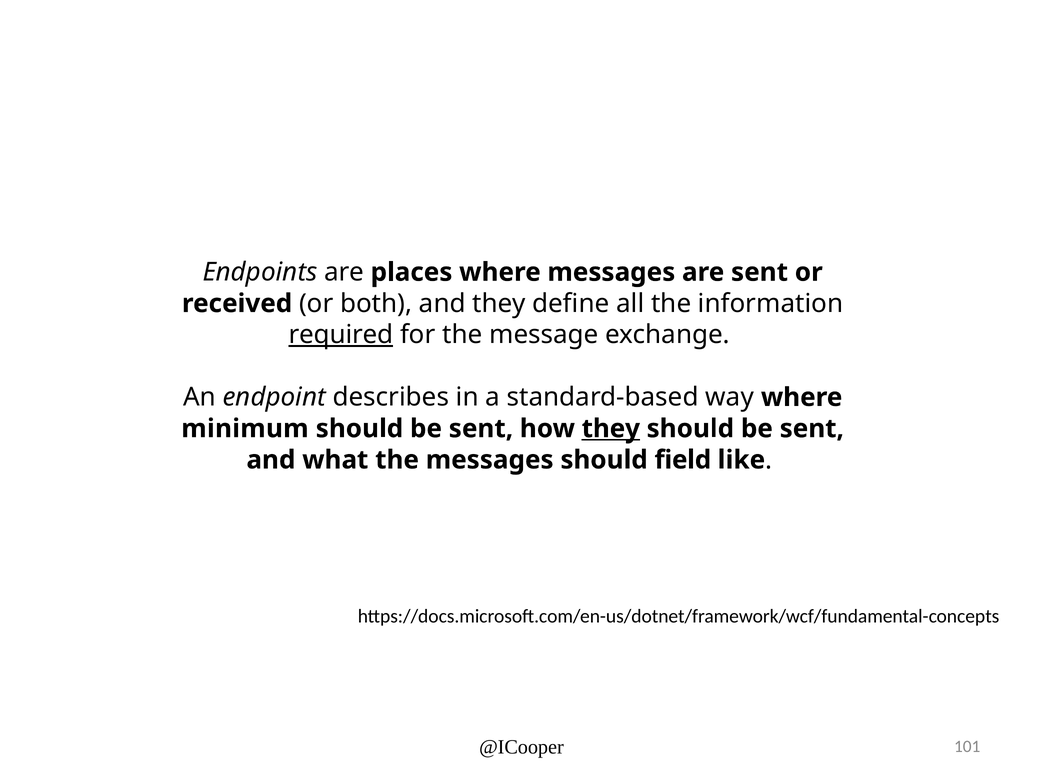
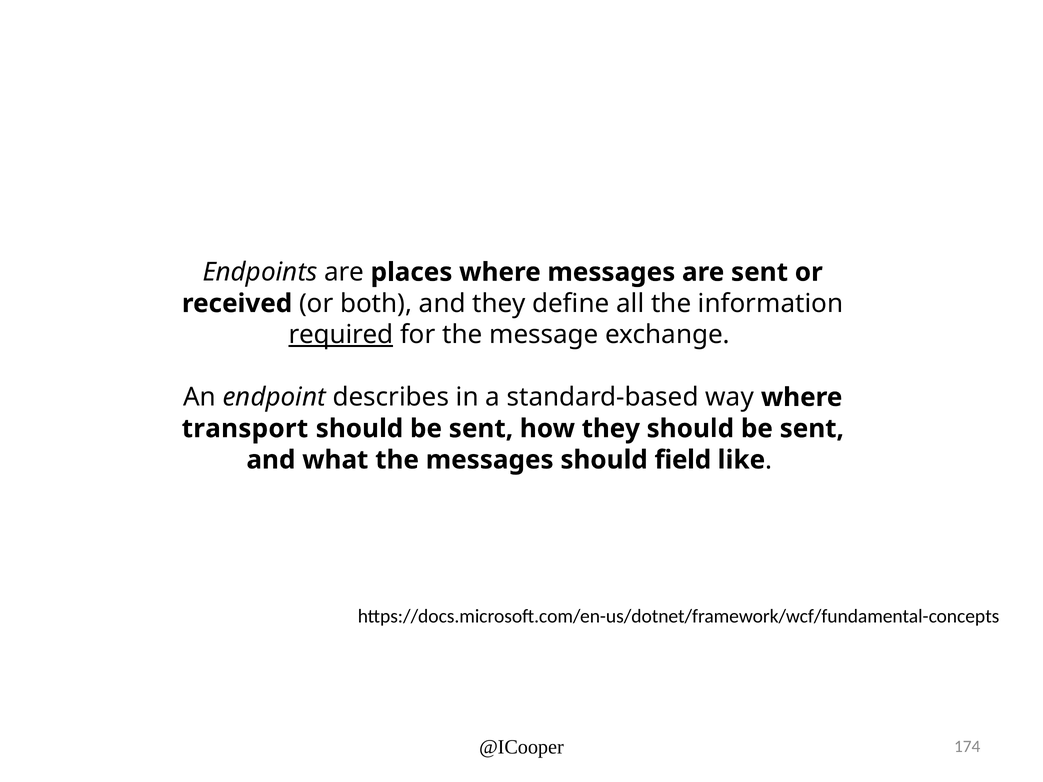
minimum: minimum -> transport
they at (611, 429) underline: present -> none
101: 101 -> 174
